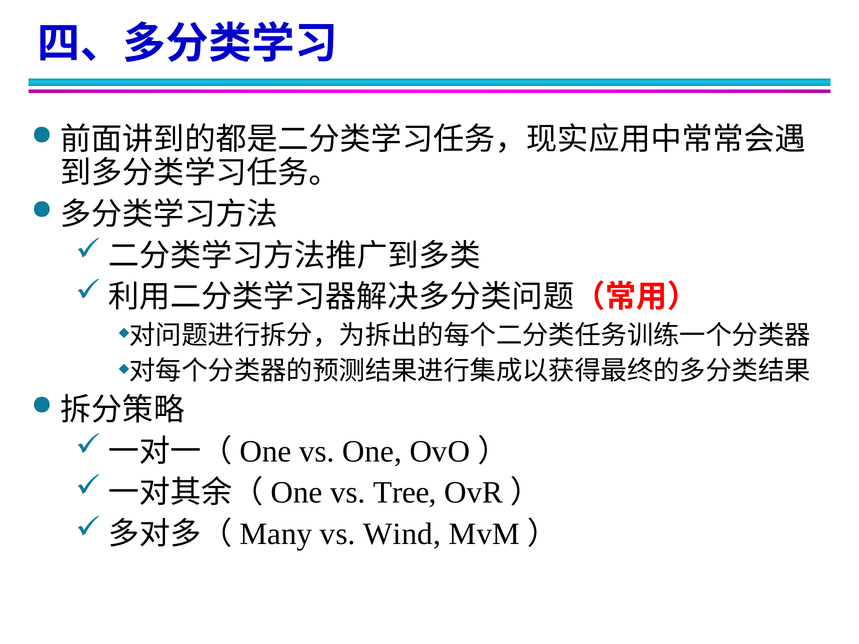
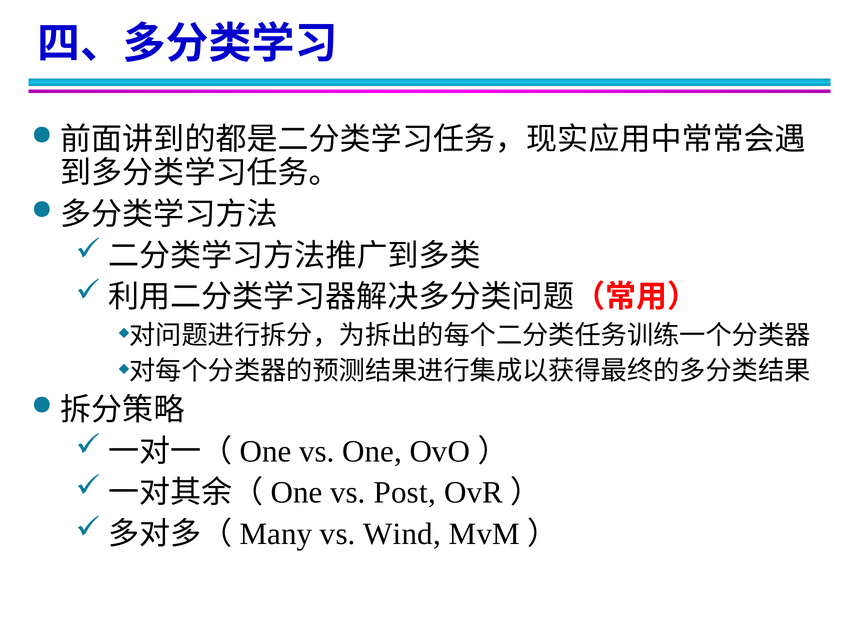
Tree: Tree -> Post
